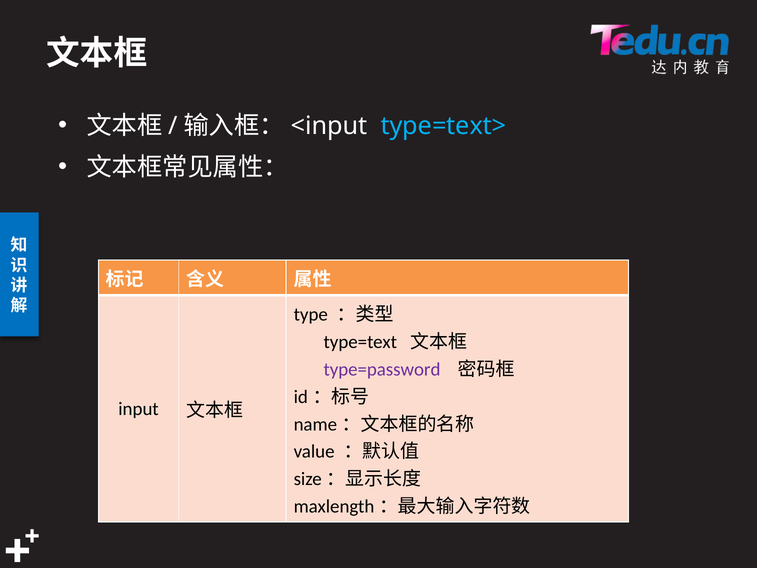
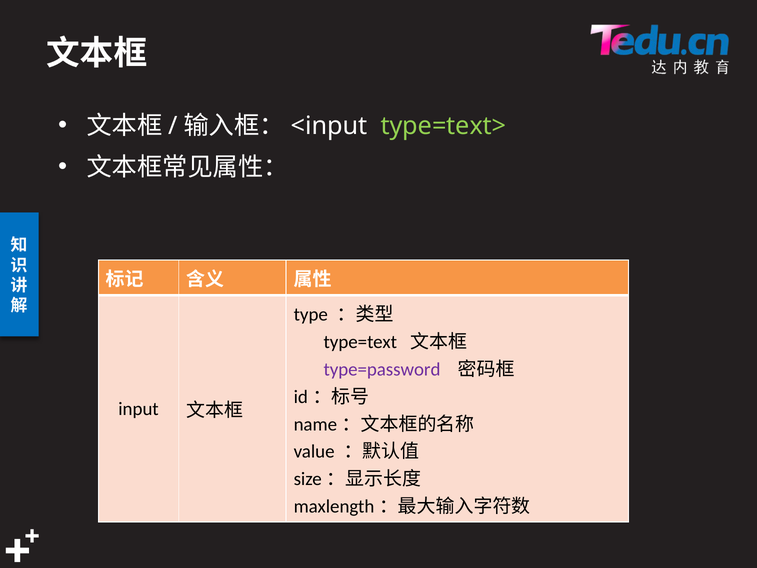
type=text> colour: light blue -> light green
